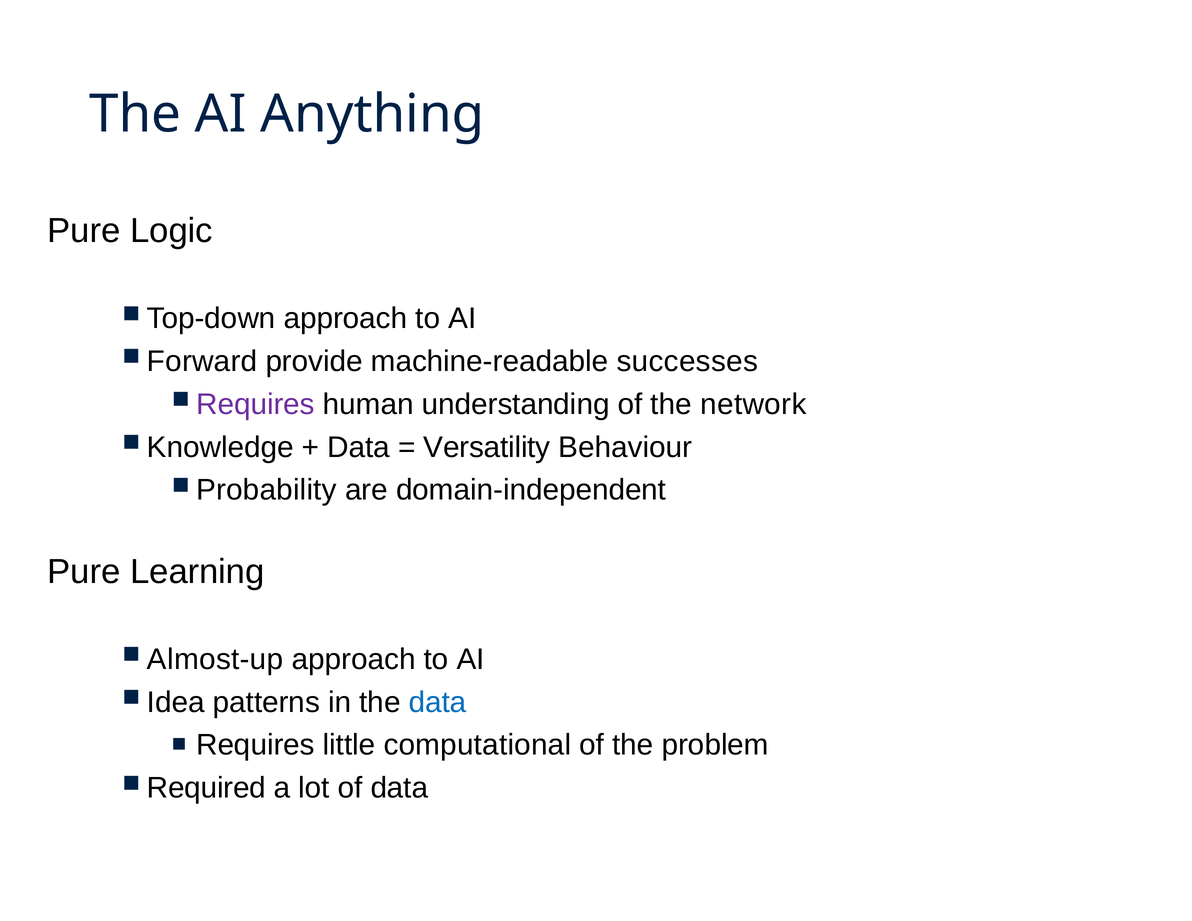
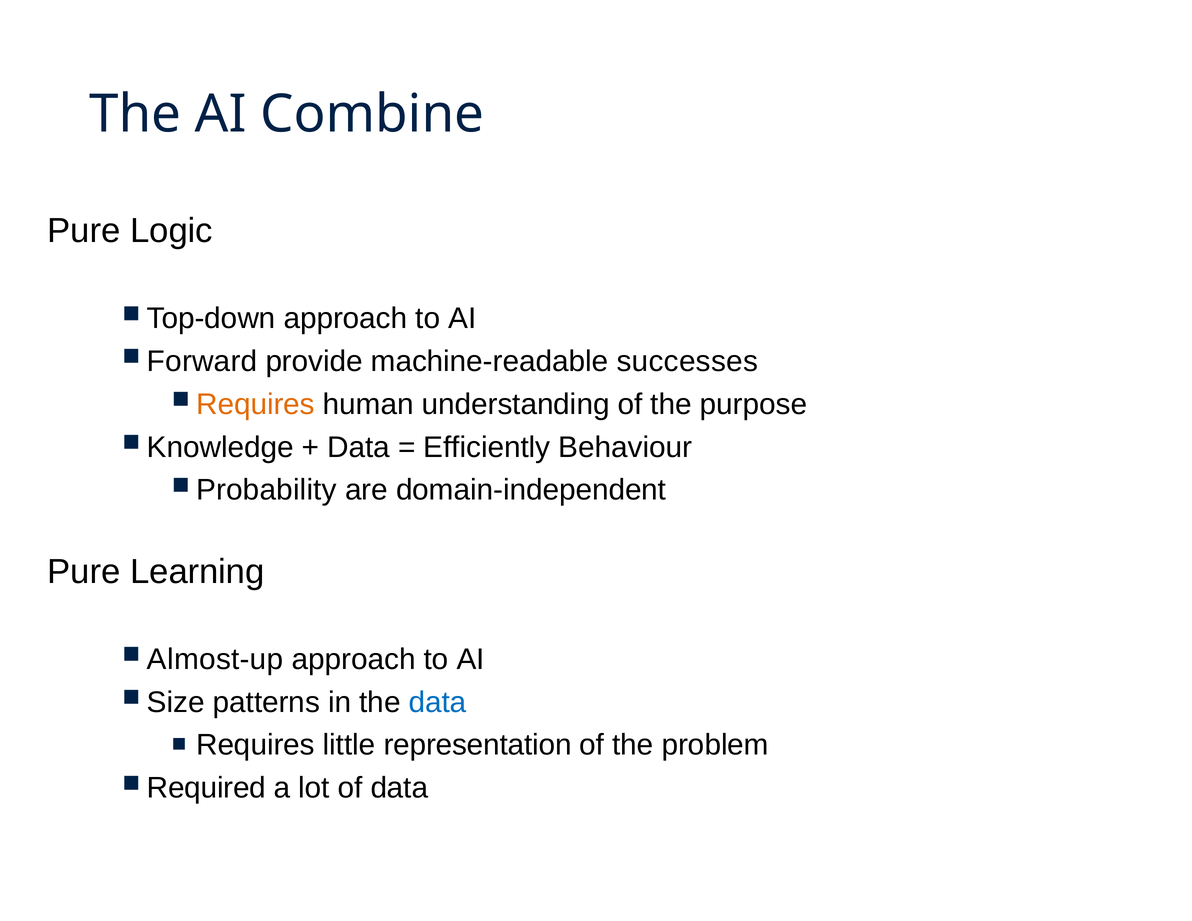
Anything: Anything -> Combine
Requires at (256, 404) colour: purple -> orange
network: network -> purpose
Versatility: Versatility -> Efficiently
Idea: Idea -> Size
computational: computational -> representation
